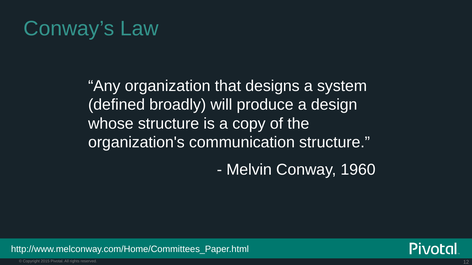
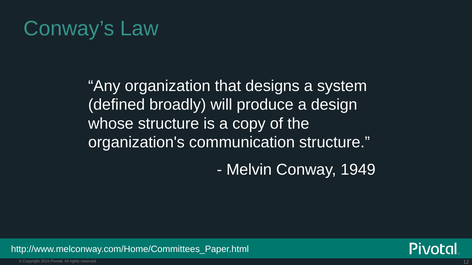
1960: 1960 -> 1949
